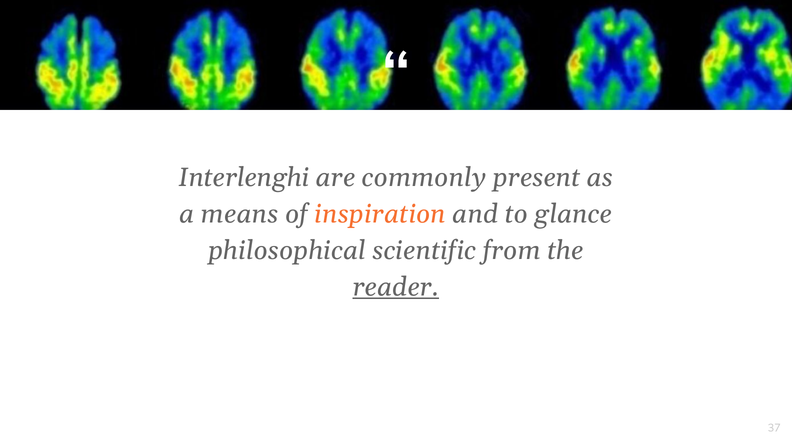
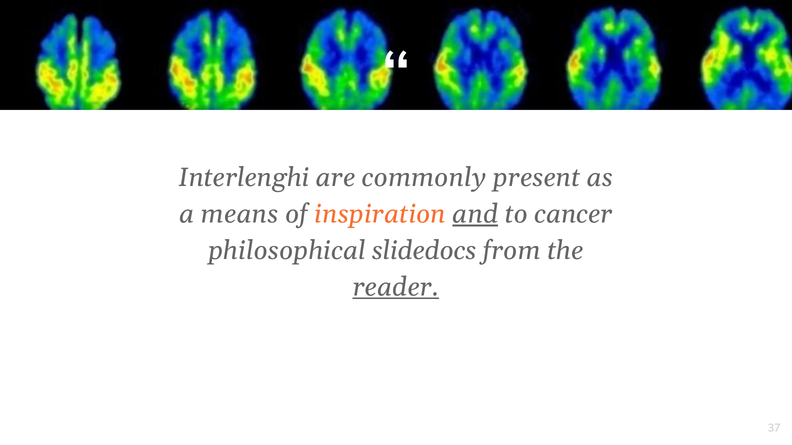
and underline: none -> present
glance: glance -> cancer
scientific: scientific -> slidedocs
